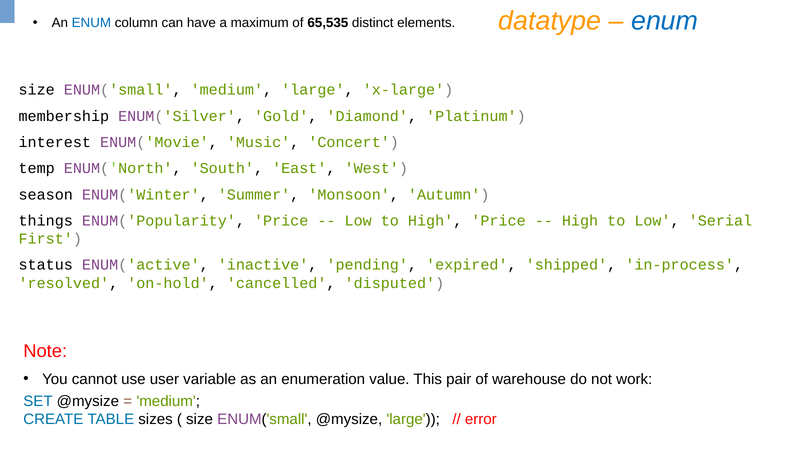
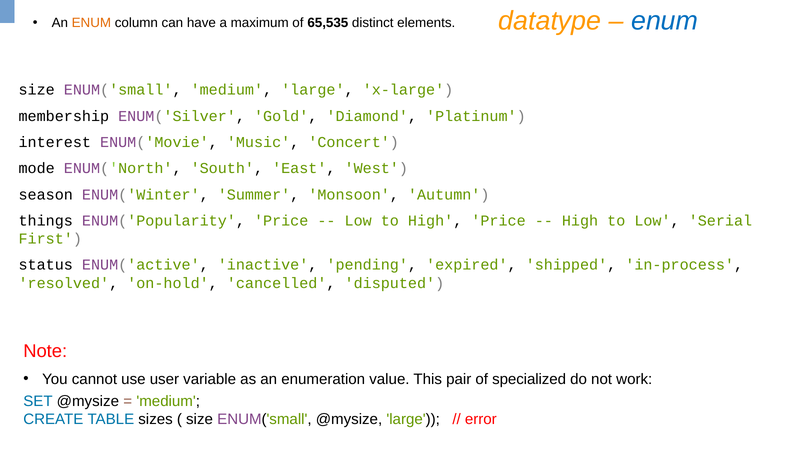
ENUM at (91, 23) colour: blue -> orange
temp: temp -> mode
warehouse: warehouse -> specialized
